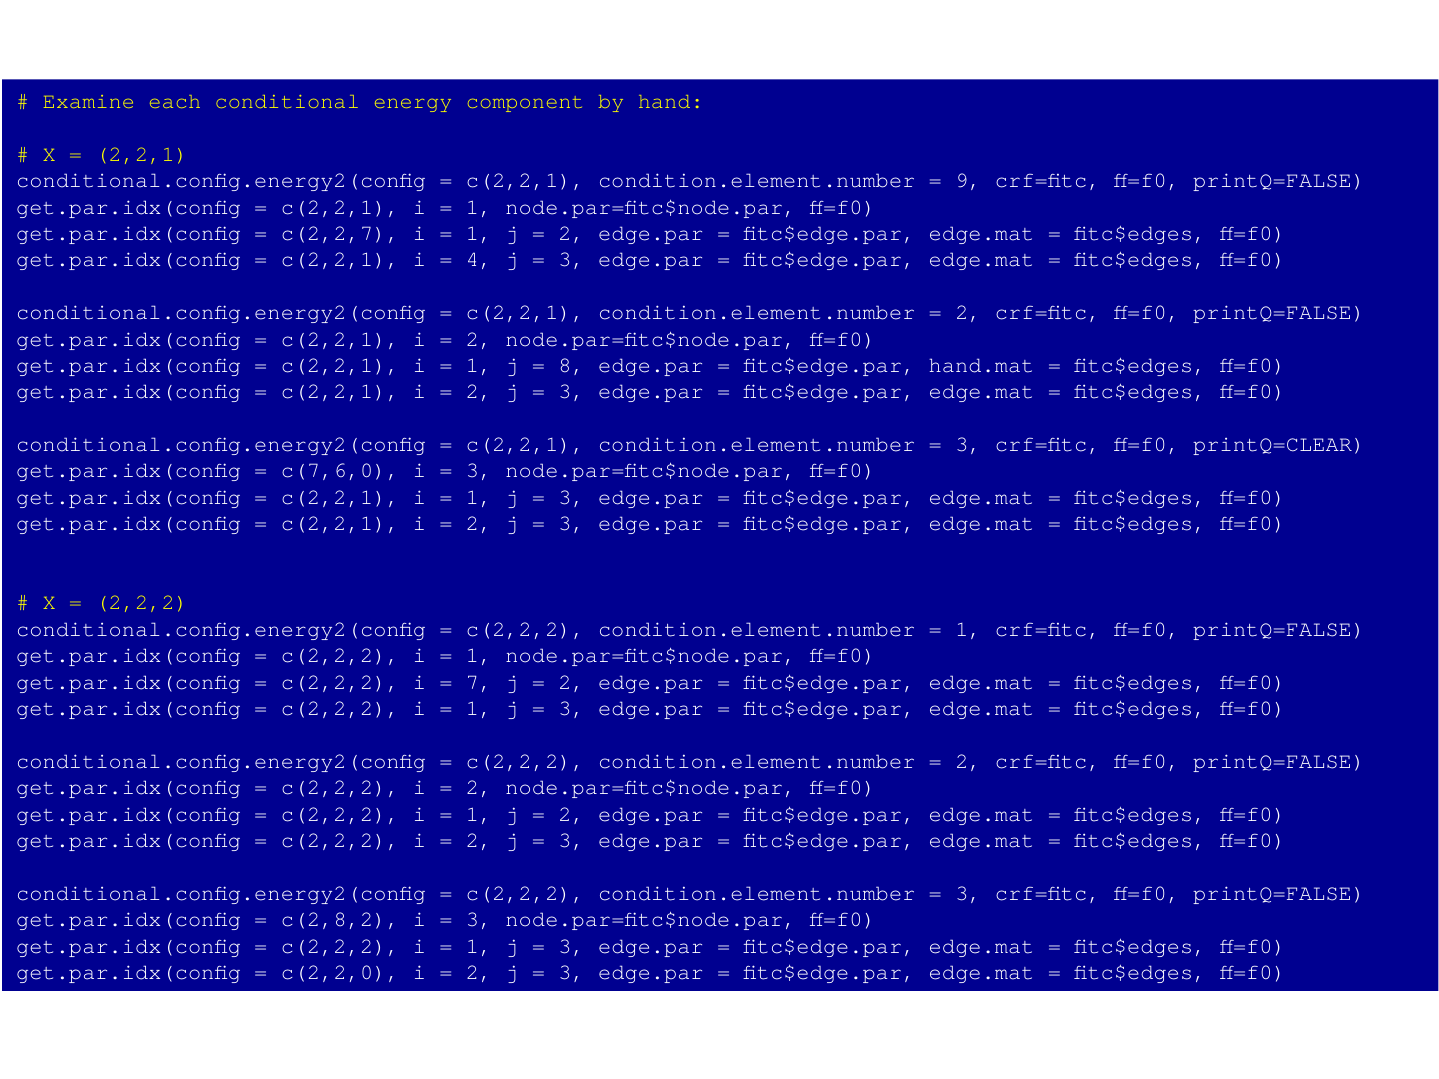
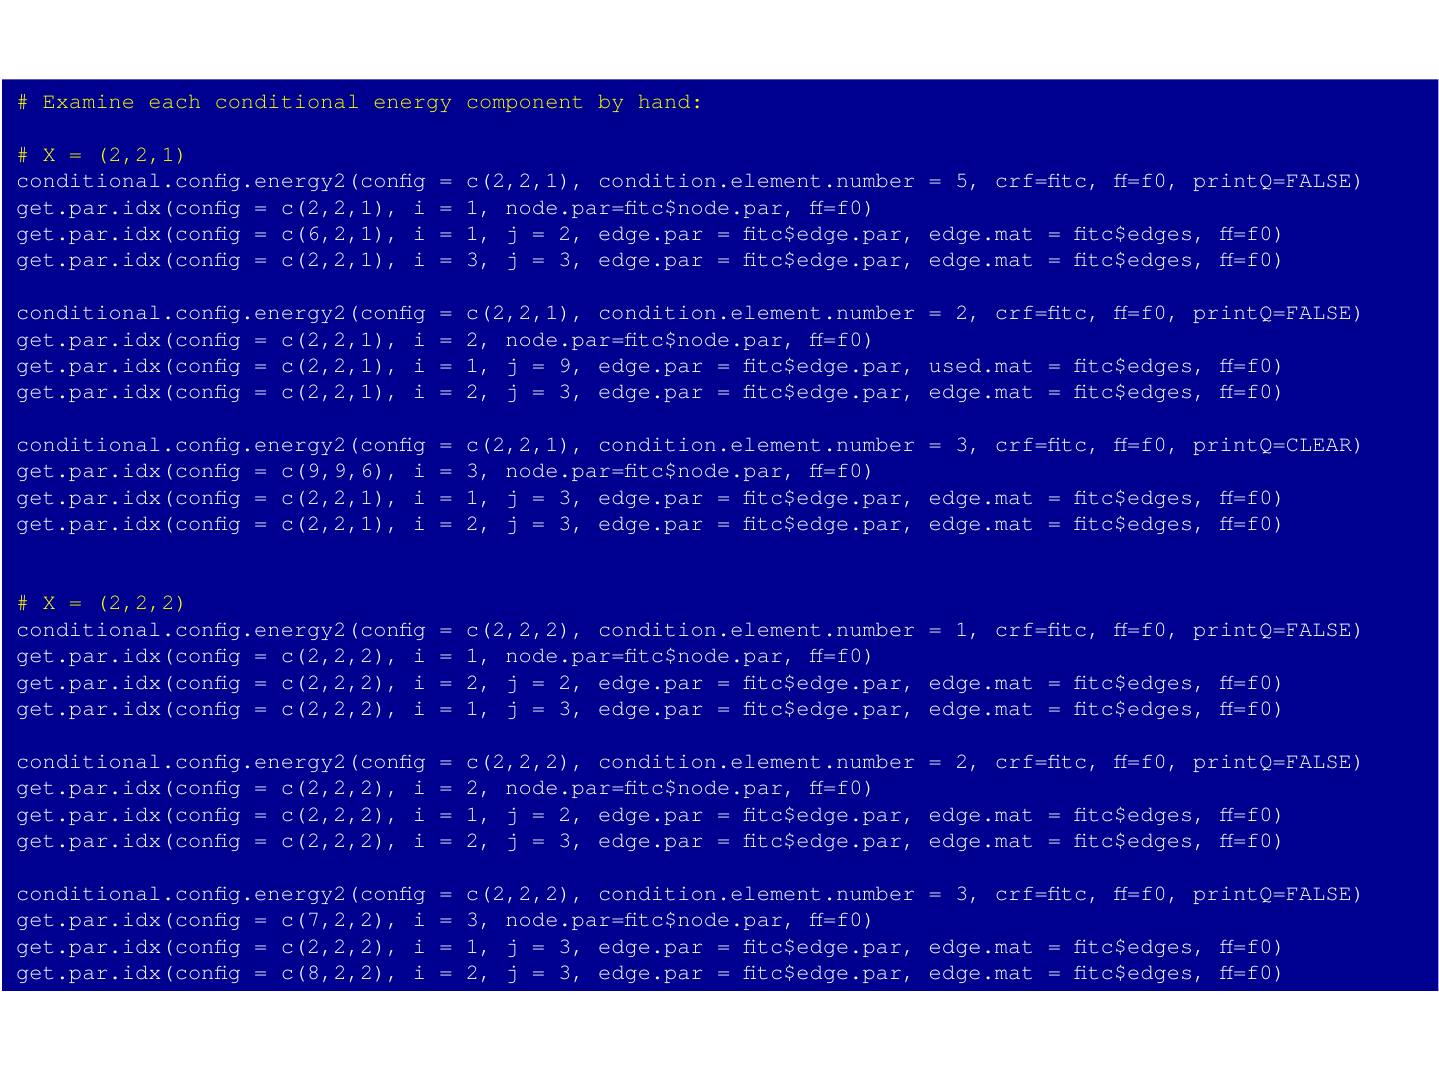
9: 9 -> 5
c(2,2,7: c(2,2,7 -> c(6,2,1
4 at (479, 260): 4 -> 3
8: 8 -> 9
hand.mat: hand.mat -> used.mat
c(7,6,0: c(7,6,0 -> c(9,9,6
7 at (479, 682): 7 -> 2
c(2,8,2: c(2,8,2 -> c(7,2,2
c(2,2,0: c(2,2,0 -> c(8,2,2
